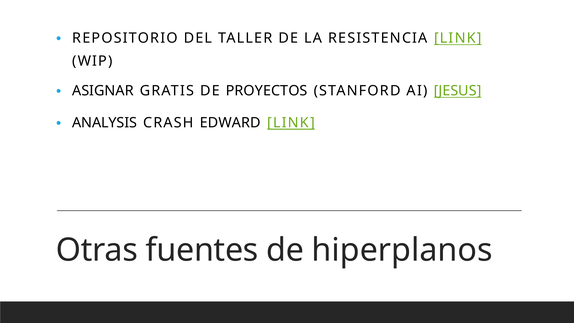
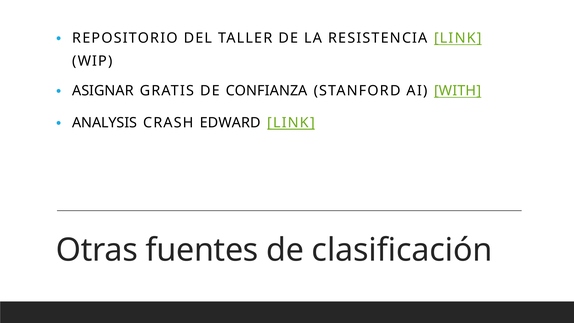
PROYECTOS: PROYECTOS -> CONFIANZA
JESUS: JESUS -> WITH
hiperplanos: hiperplanos -> clasificación
